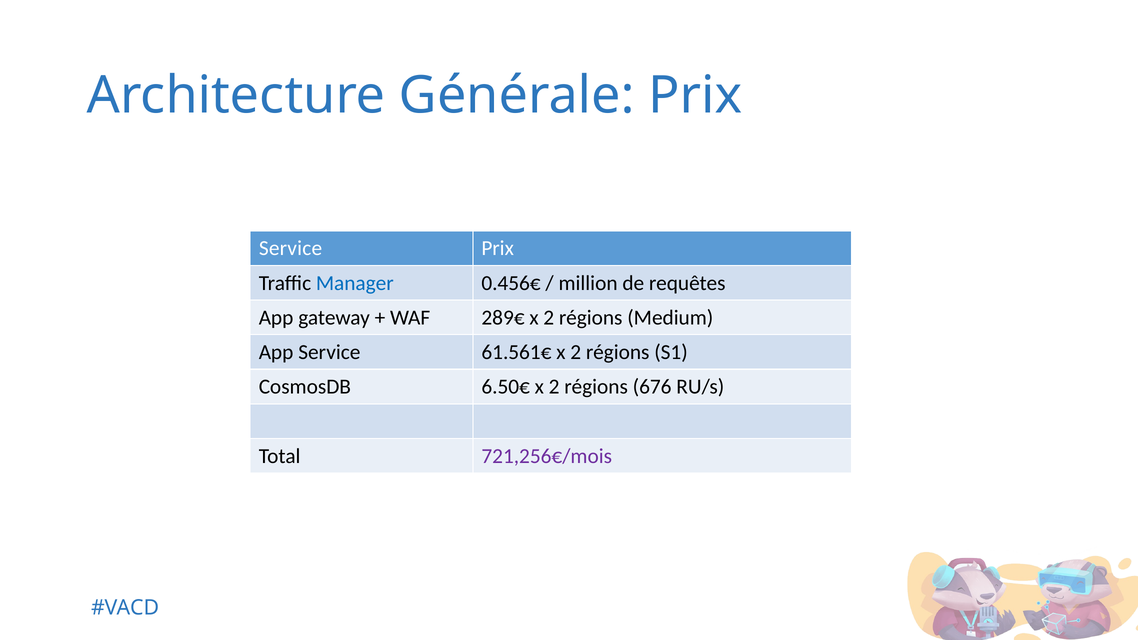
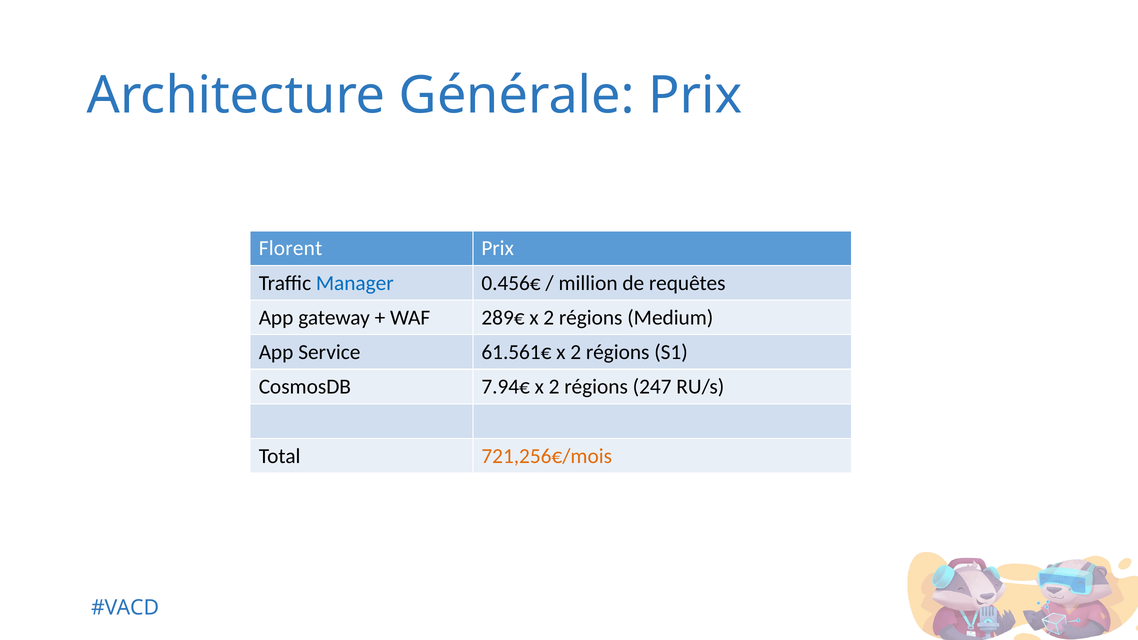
Service at (291, 248): Service -> Florent
6.50€: 6.50€ -> 7.94€
676: 676 -> 247
721,256€/mois colour: purple -> orange
